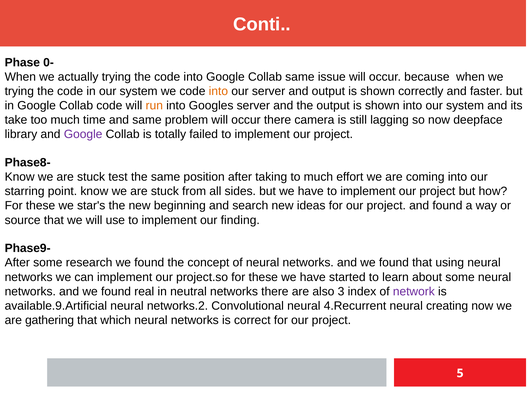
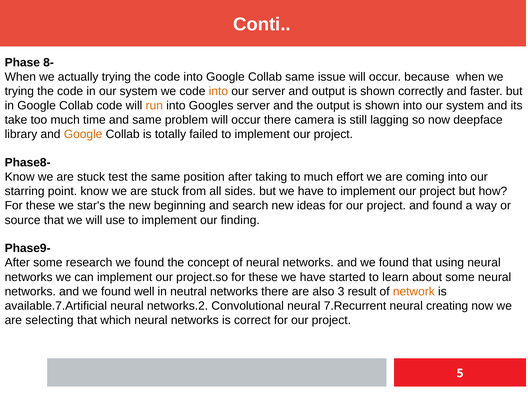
0-: 0- -> 8-
Google at (83, 134) colour: purple -> orange
real: real -> well
index: index -> result
network colour: purple -> orange
available.9.Artificial: available.9.Artificial -> available.7.Artificial
4.Recurrent: 4.Recurrent -> 7.Recurrent
gathering: gathering -> selecting
